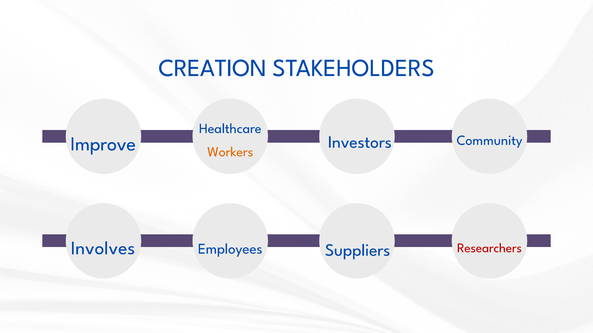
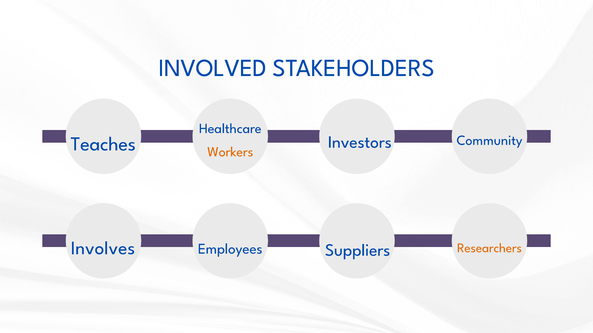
CREATION: CREATION -> INVOLVED
Improve: Improve -> Teaches
Researchers colour: red -> orange
